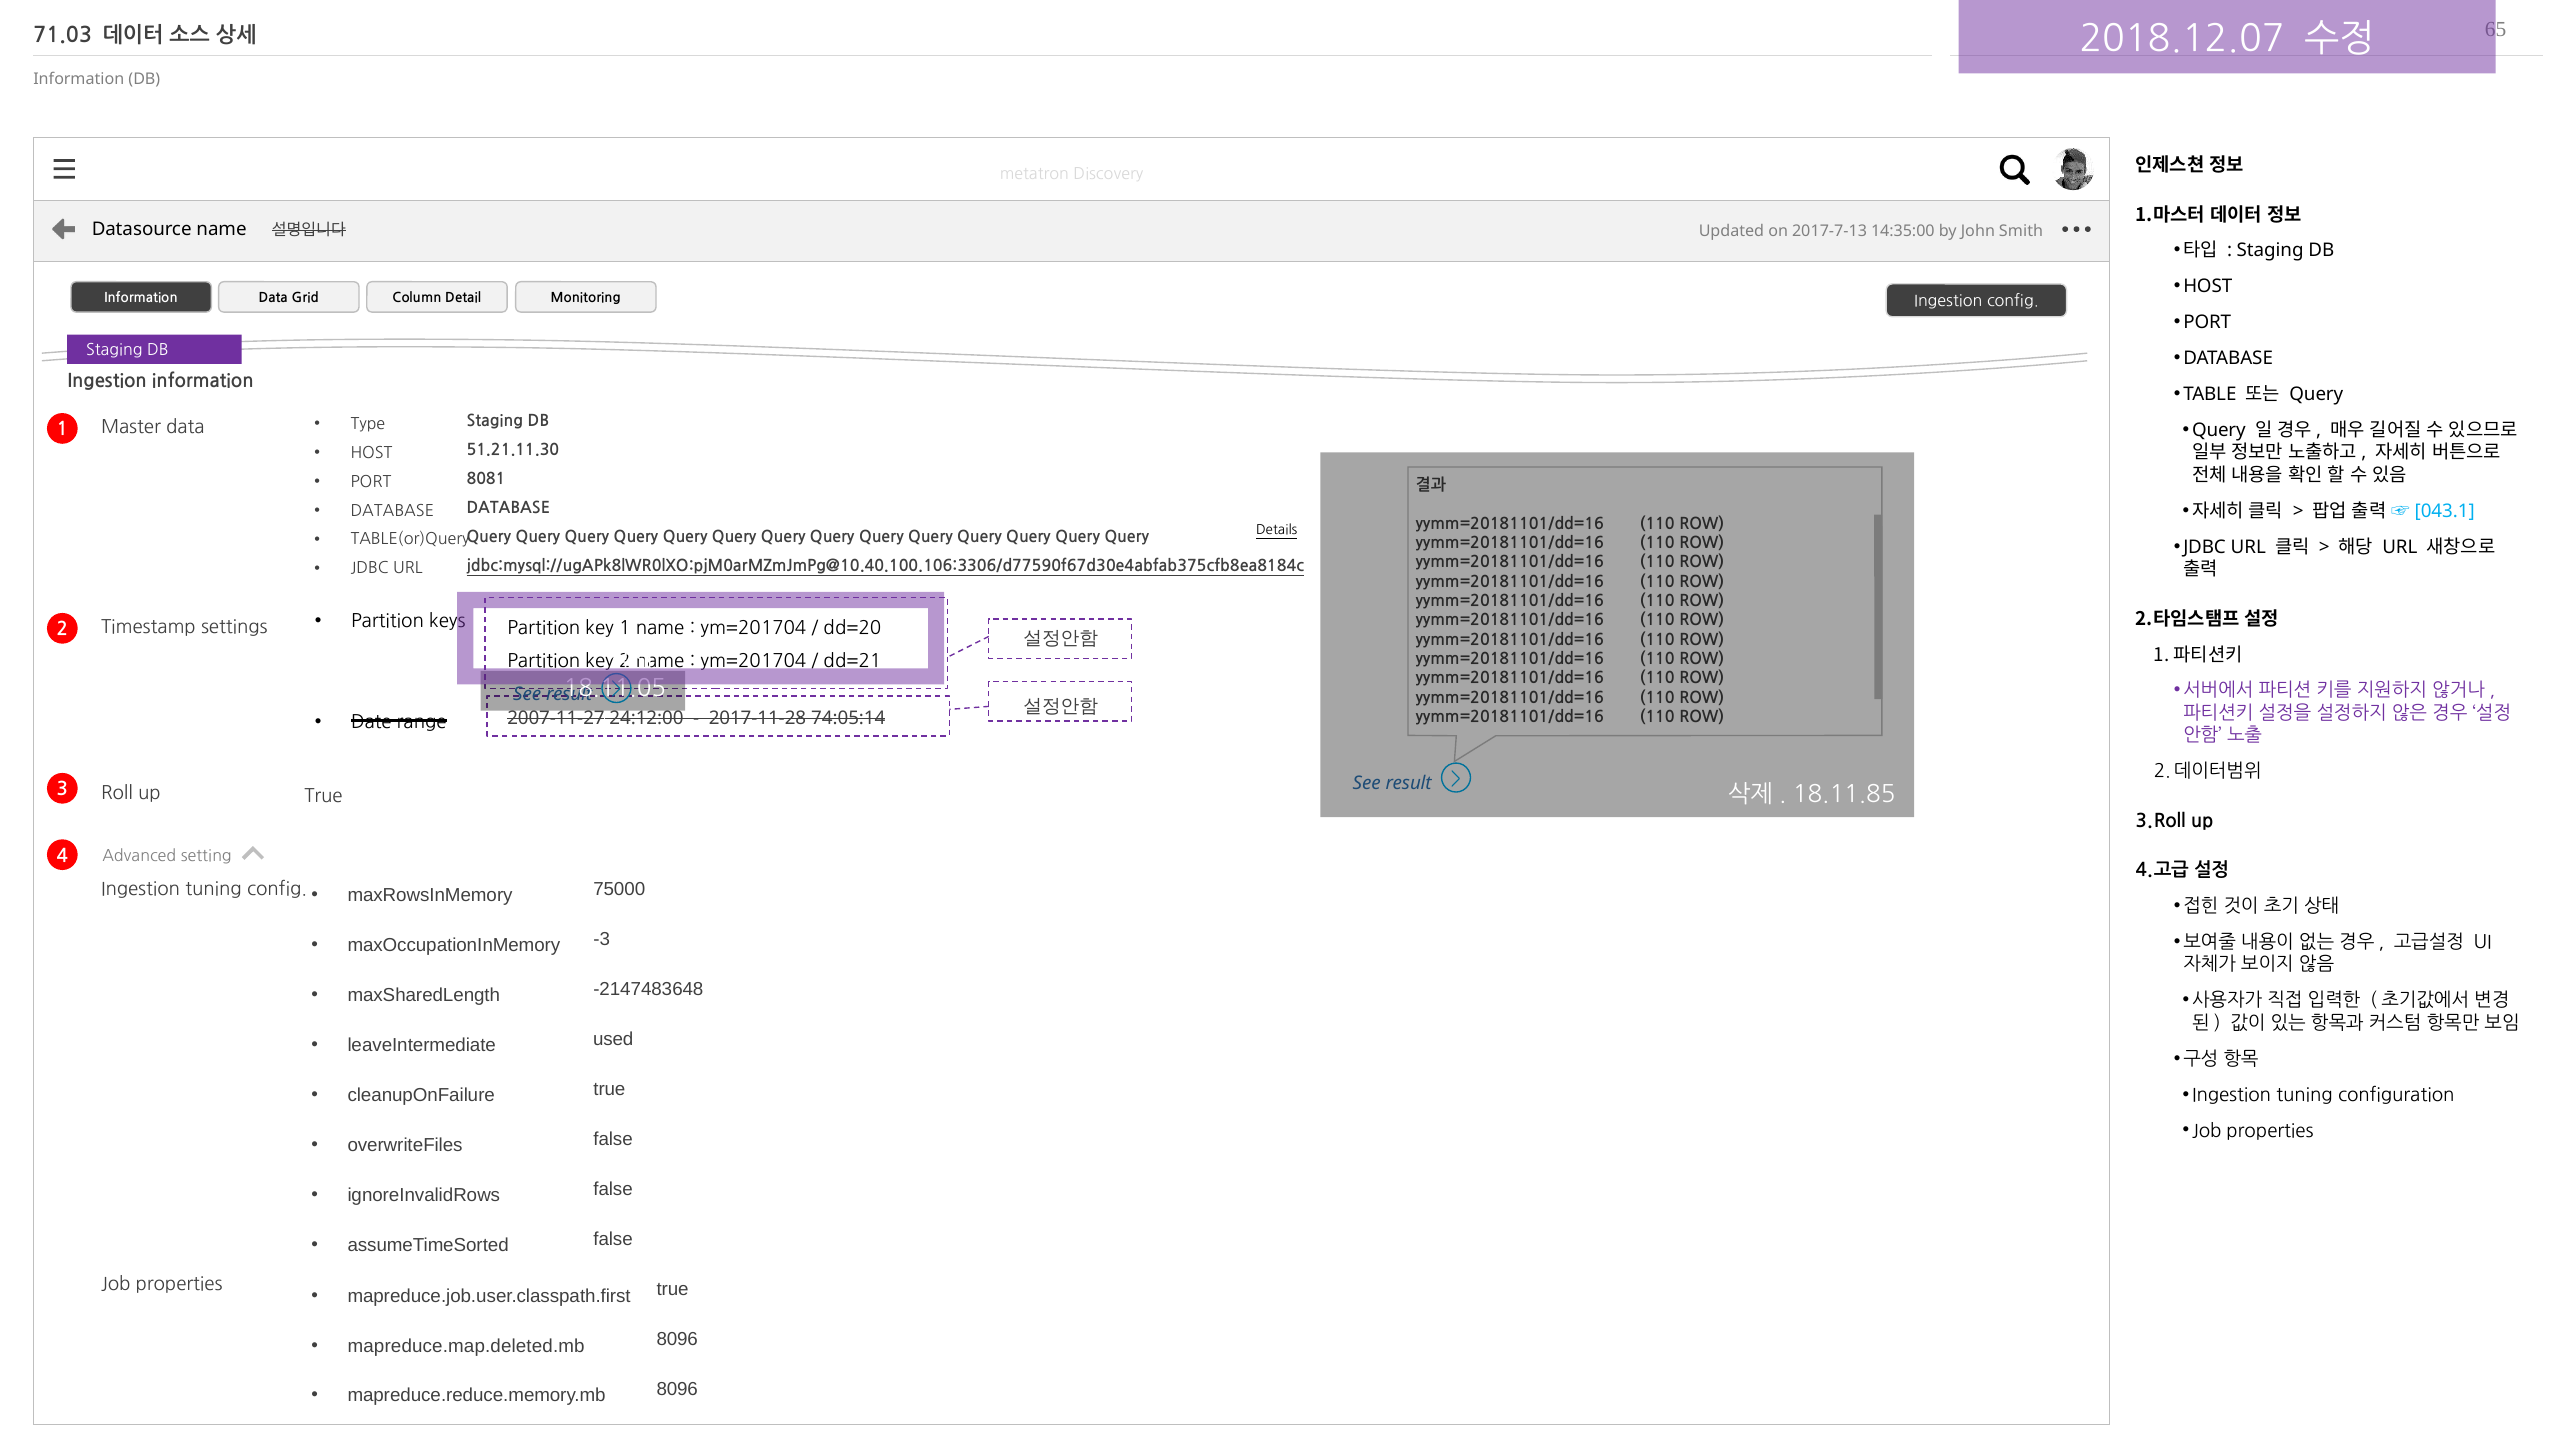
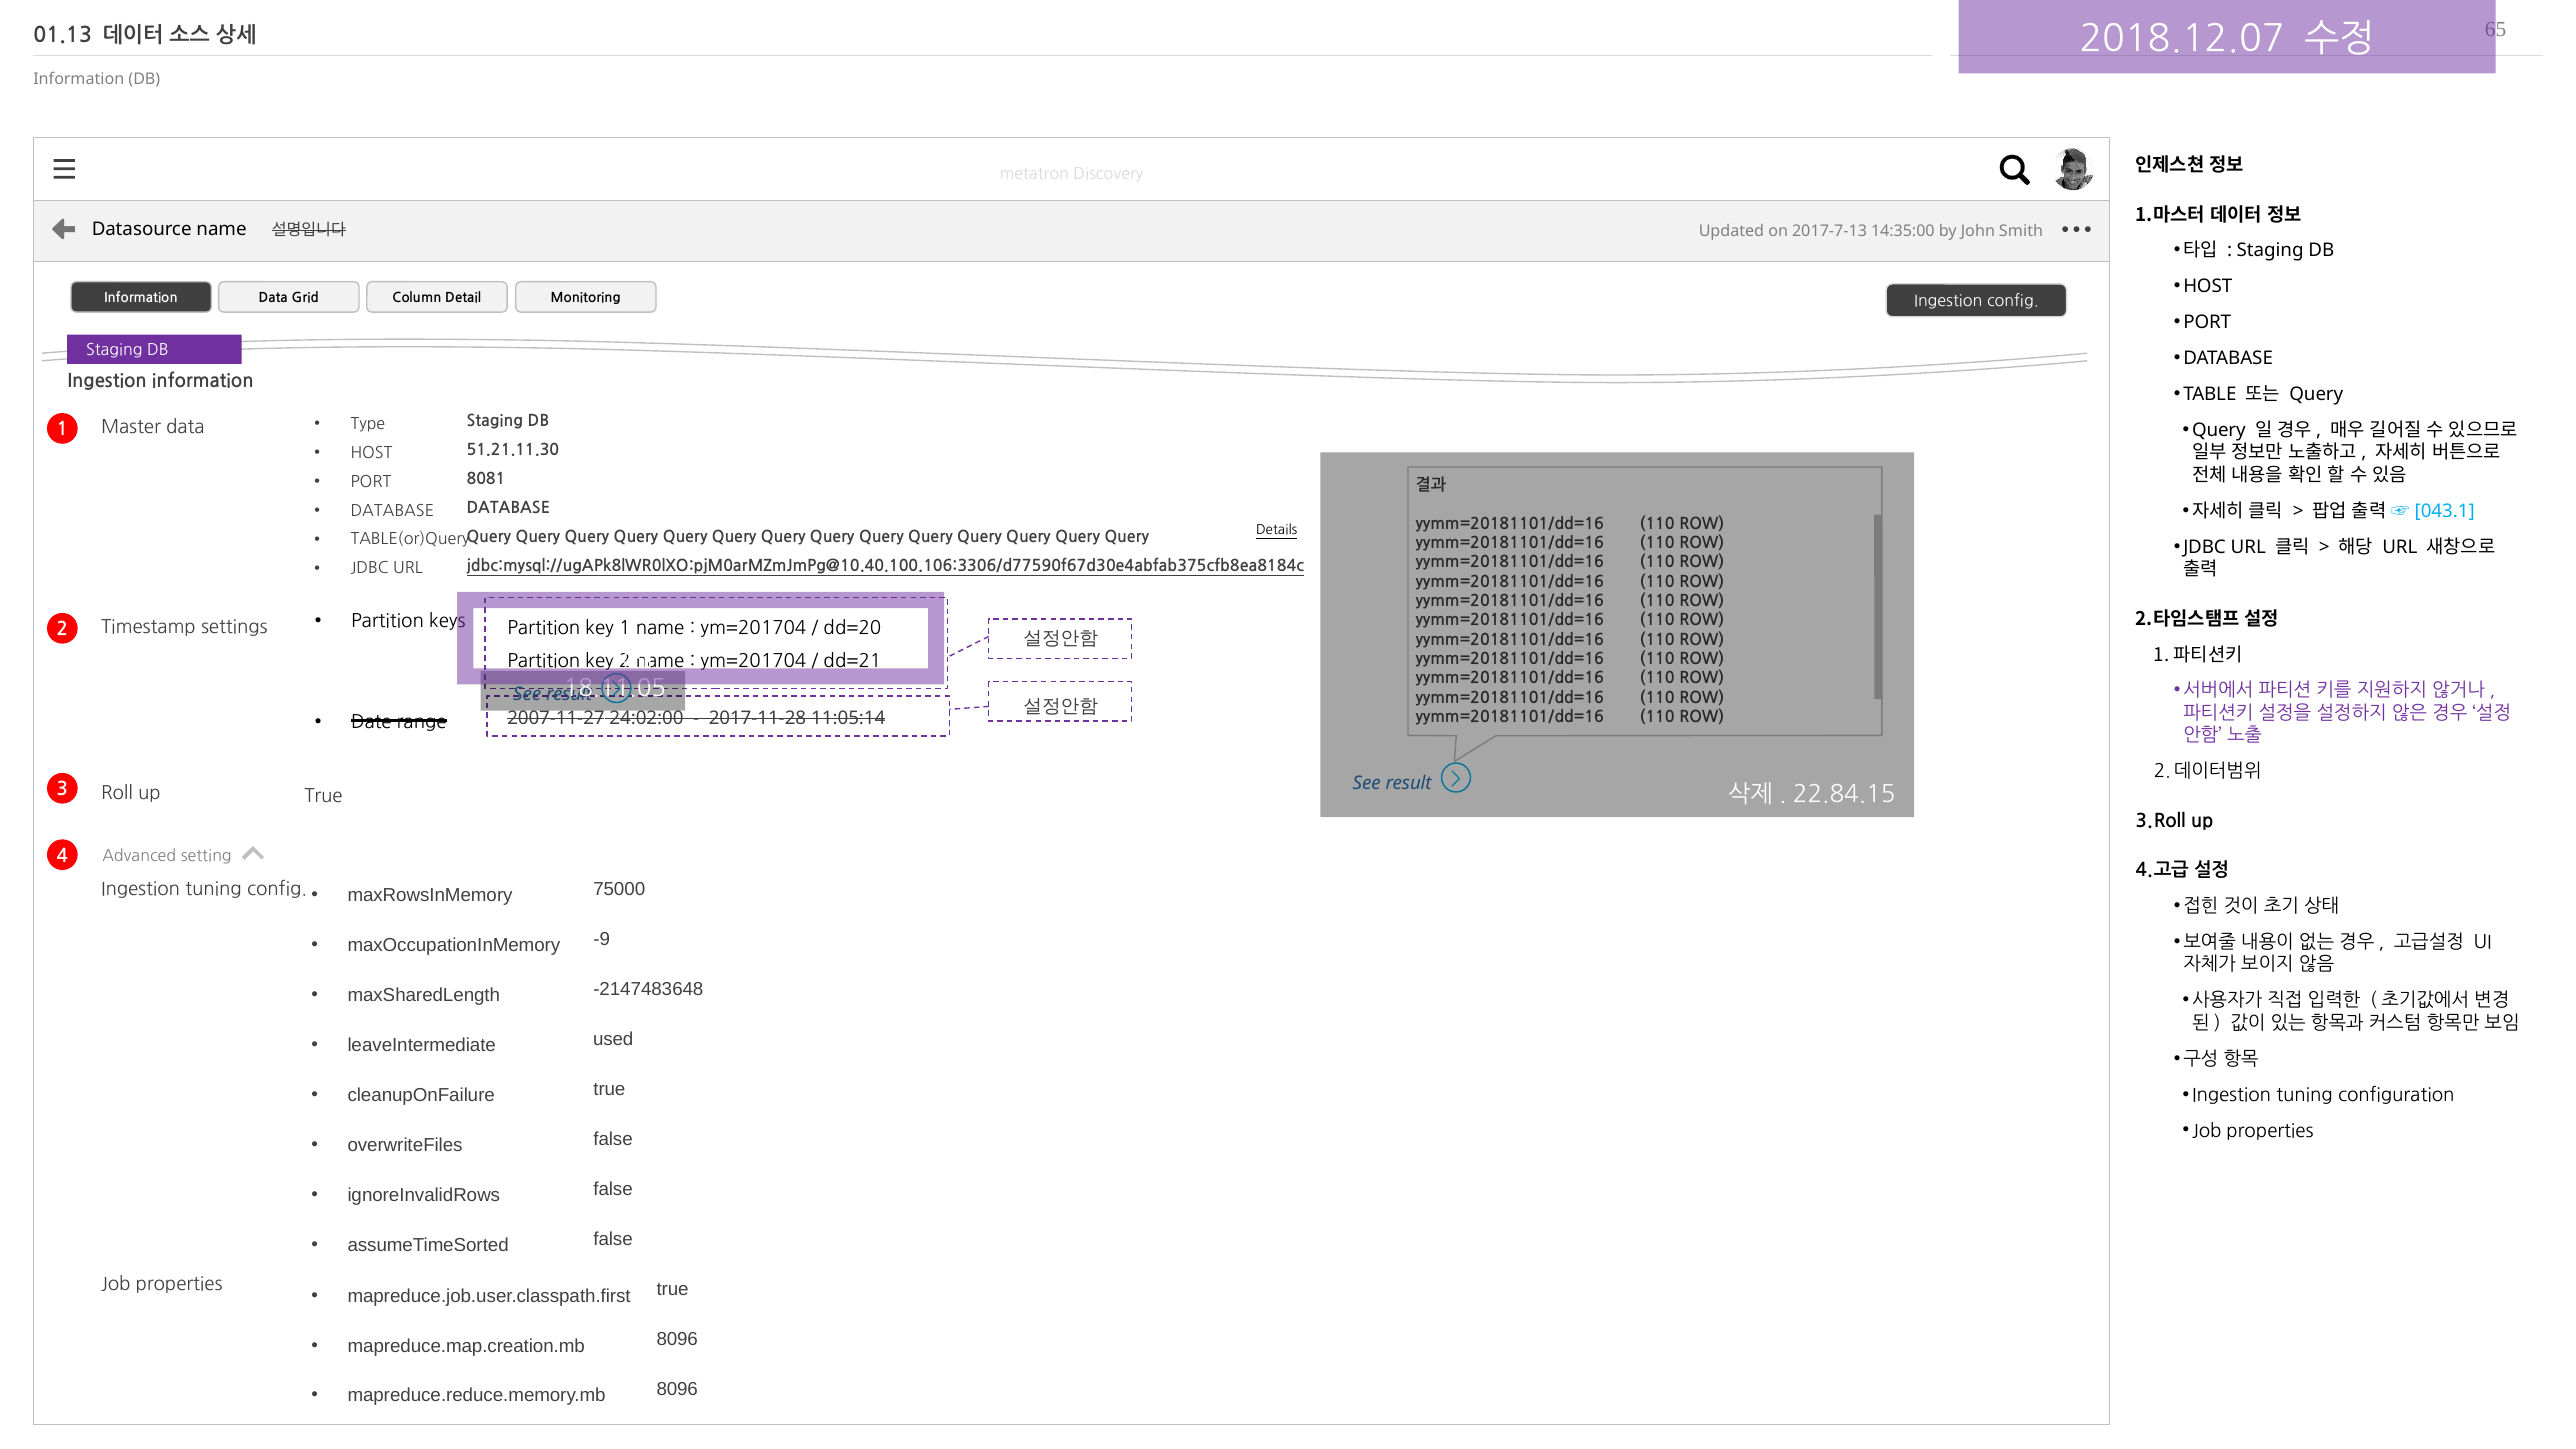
71.03: 71.03 -> 01.13
24:12:00: 24:12:00 -> 24:02:00
74:05:14: 74:05:14 -> 11:05:14
18.11.85: 18.11.85 -> 22.84.15
-3: -3 -> -9
mapreduce.map.deleted.mb: mapreduce.map.deleted.mb -> mapreduce.map.creation.mb
